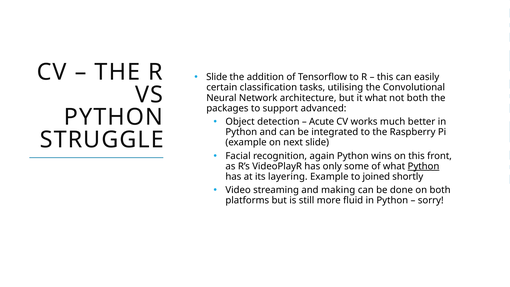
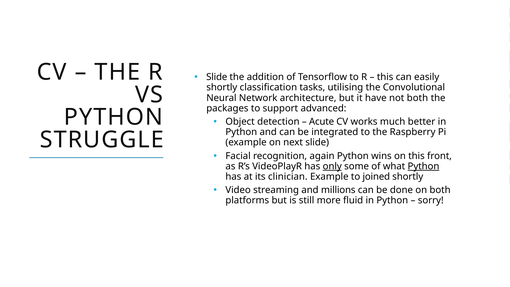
certain at (222, 87): certain -> shortly
it what: what -> have
only underline: none -> present
layering: layering -> clinician
making: making -> millions
